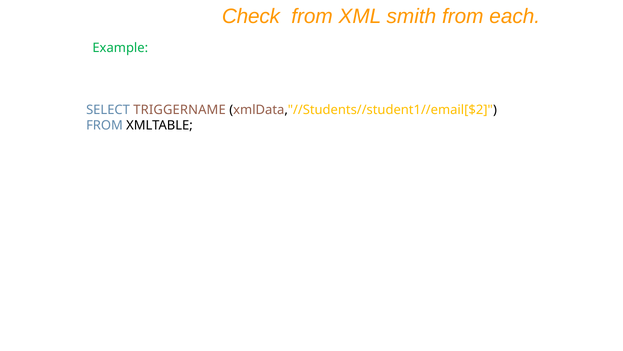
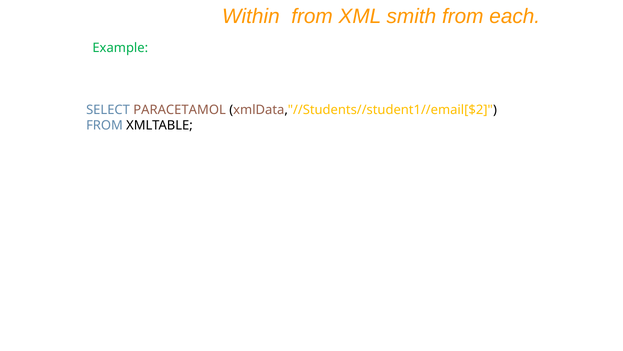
Check: Check -> Within
TRIGGERNAME: TRIGGERNAME -> PARACETAMOL
